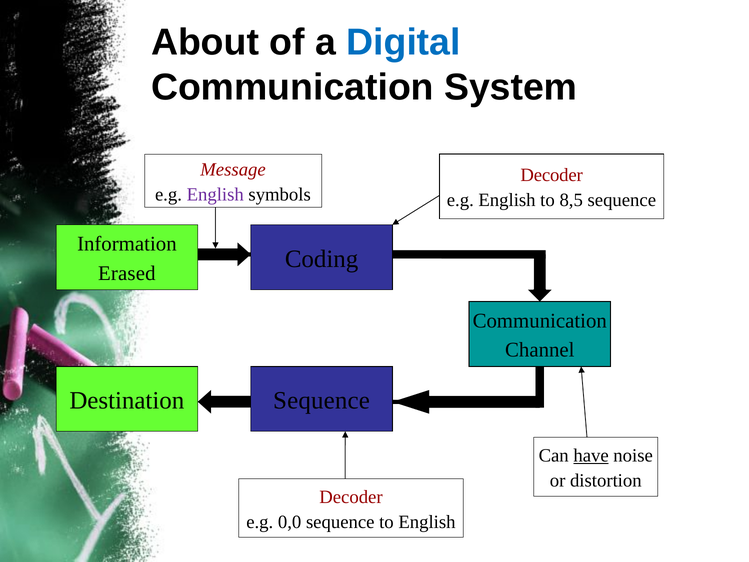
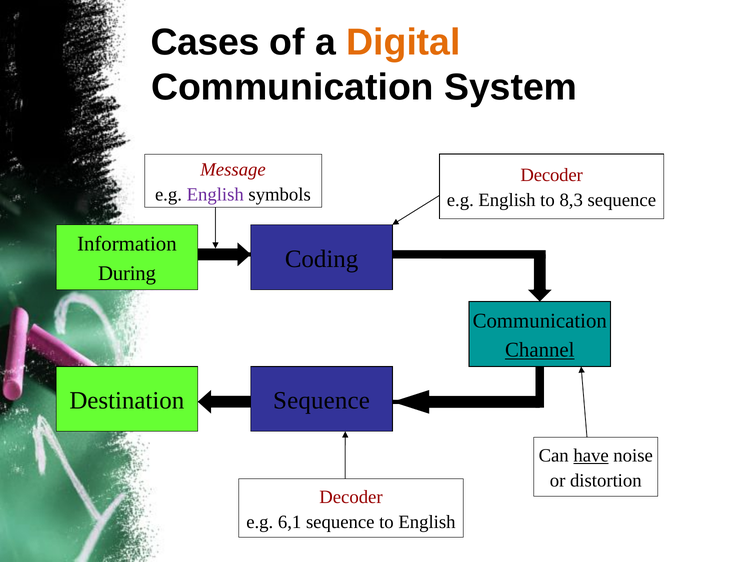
About: About -> Cases
Digital colour: blue -> orange
8,5: 8,5 -> 8,3
Erased: Erased -> During
Channel underline: none -> present
0,0: 0,0 -> 6,1
